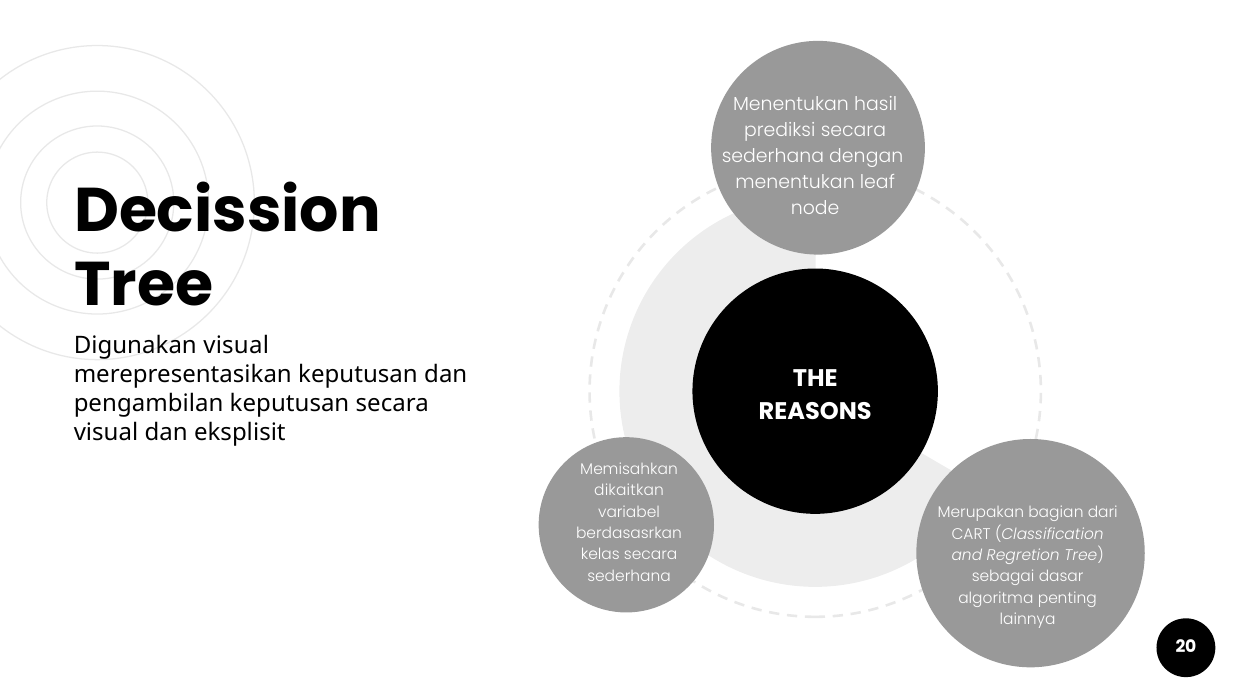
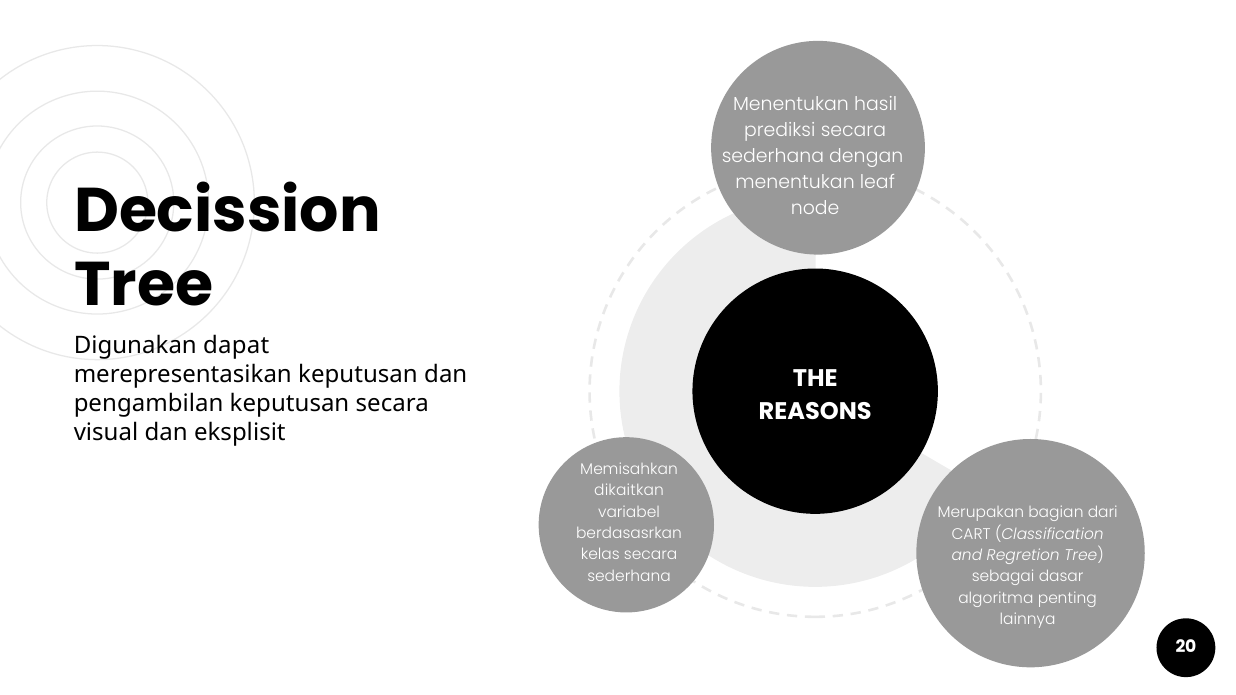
Digunakan visual: visual -> dapat
